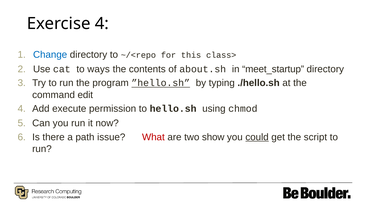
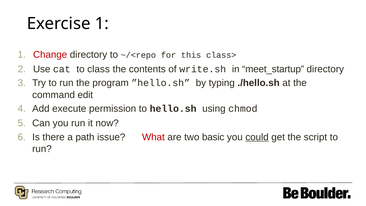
Exercise 4: 4 -> 1
Change colour: blue -> red
ways: ways -> class
about.sh: about.sh -> write.sh
”hello.sh underline: present -> none
show: show -> basic
